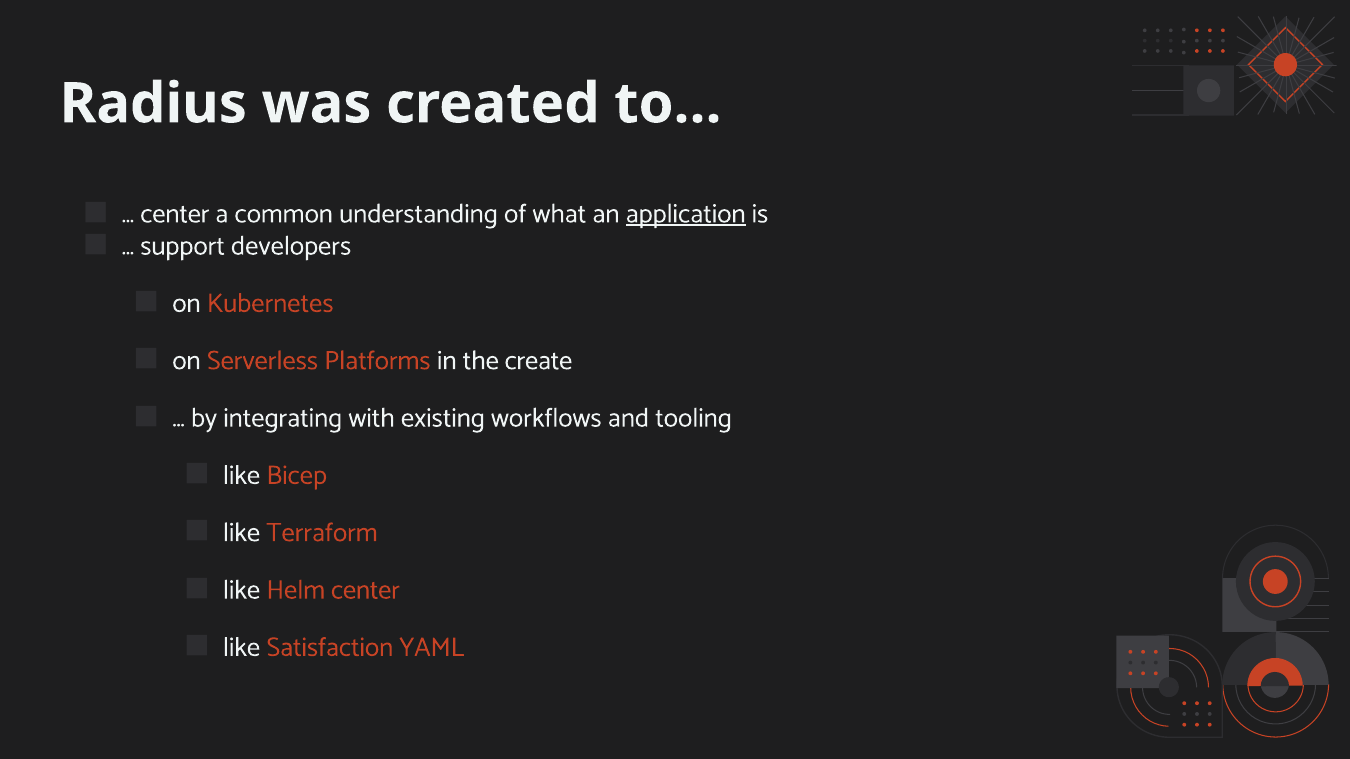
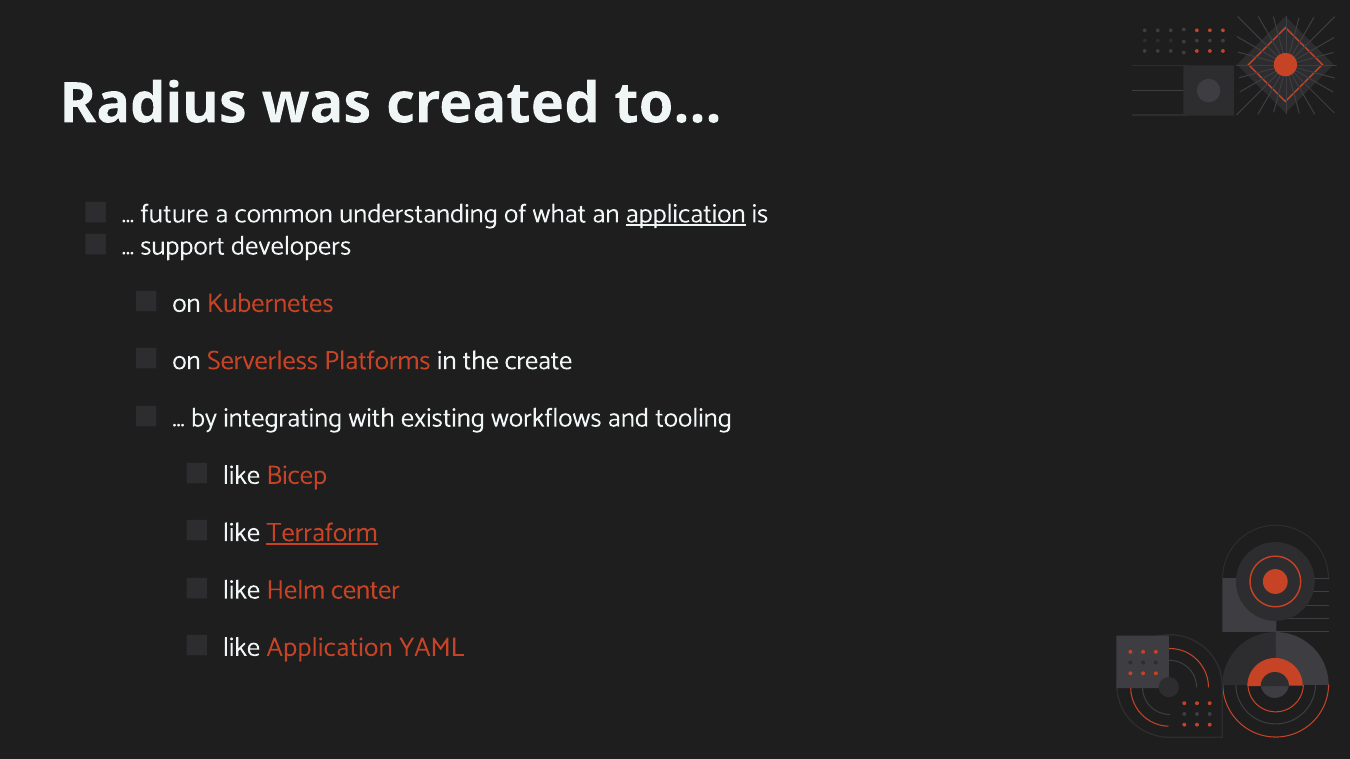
center at (175, 214): center -> future
Terraform underline: none -> present
like Satisfaction: Satisfaction -> Application
